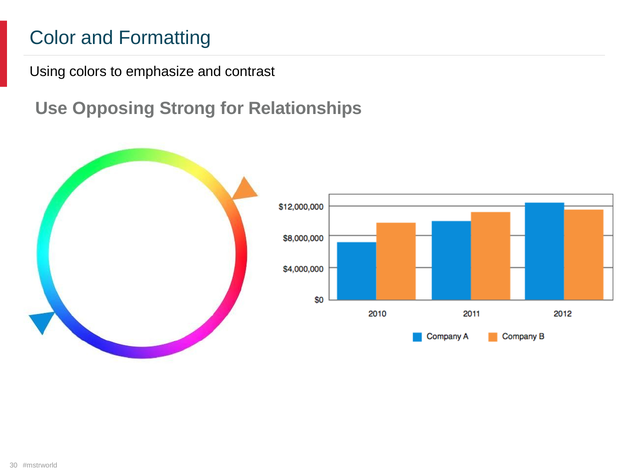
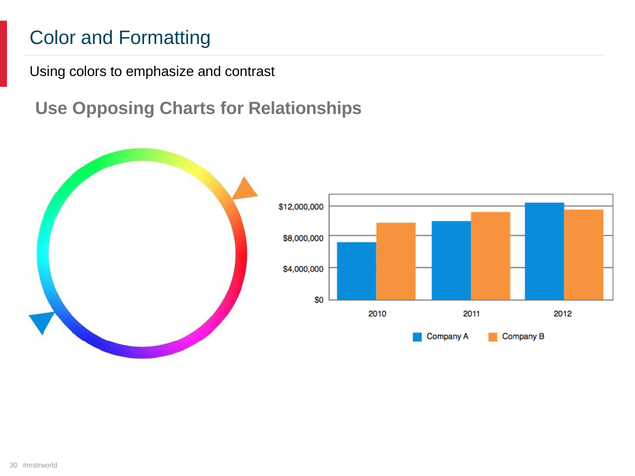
Strong: Strong -> Charts
